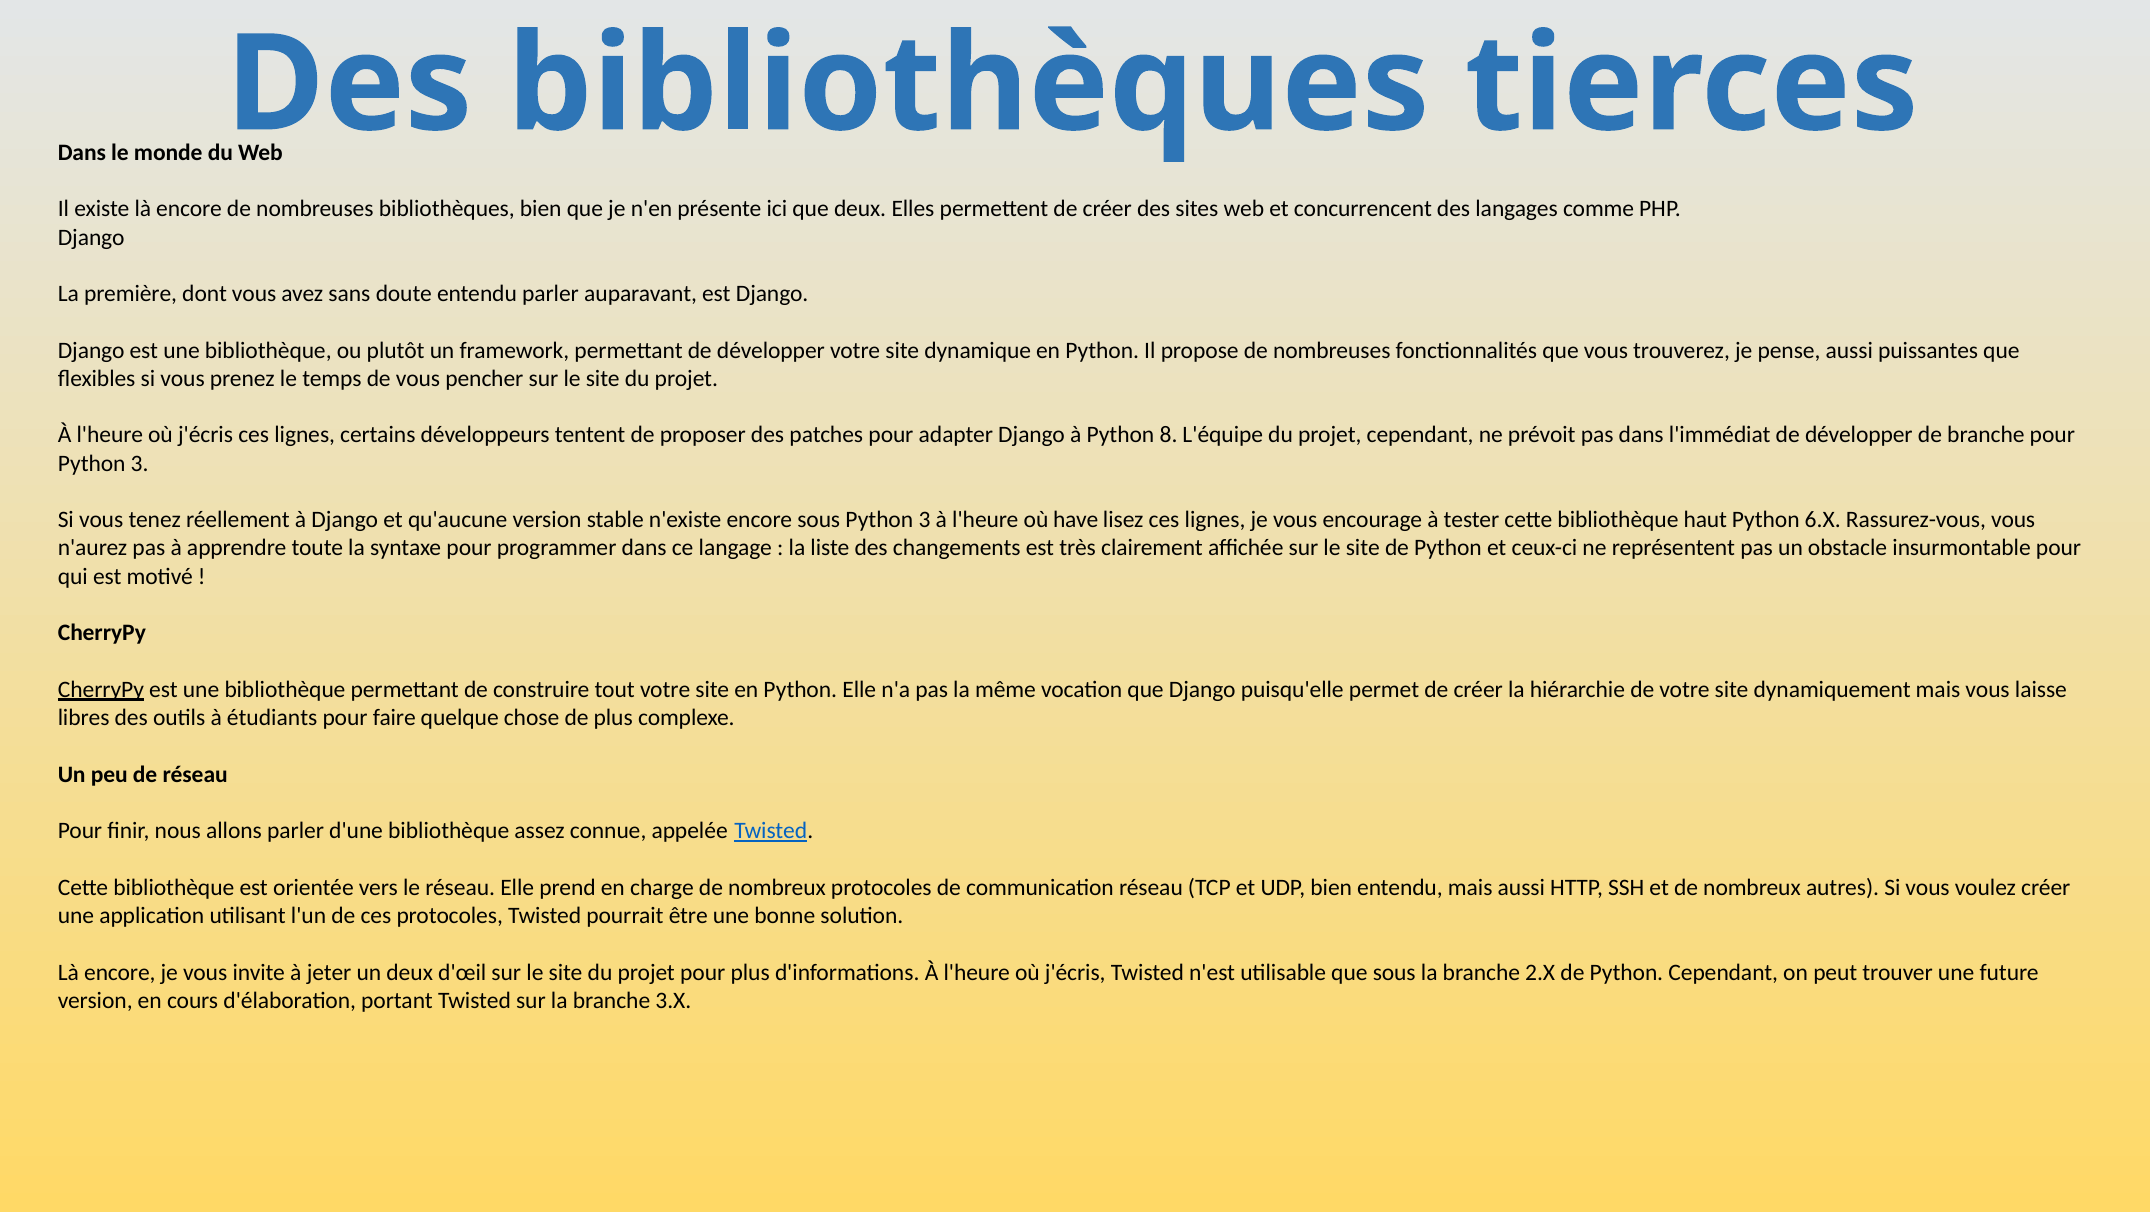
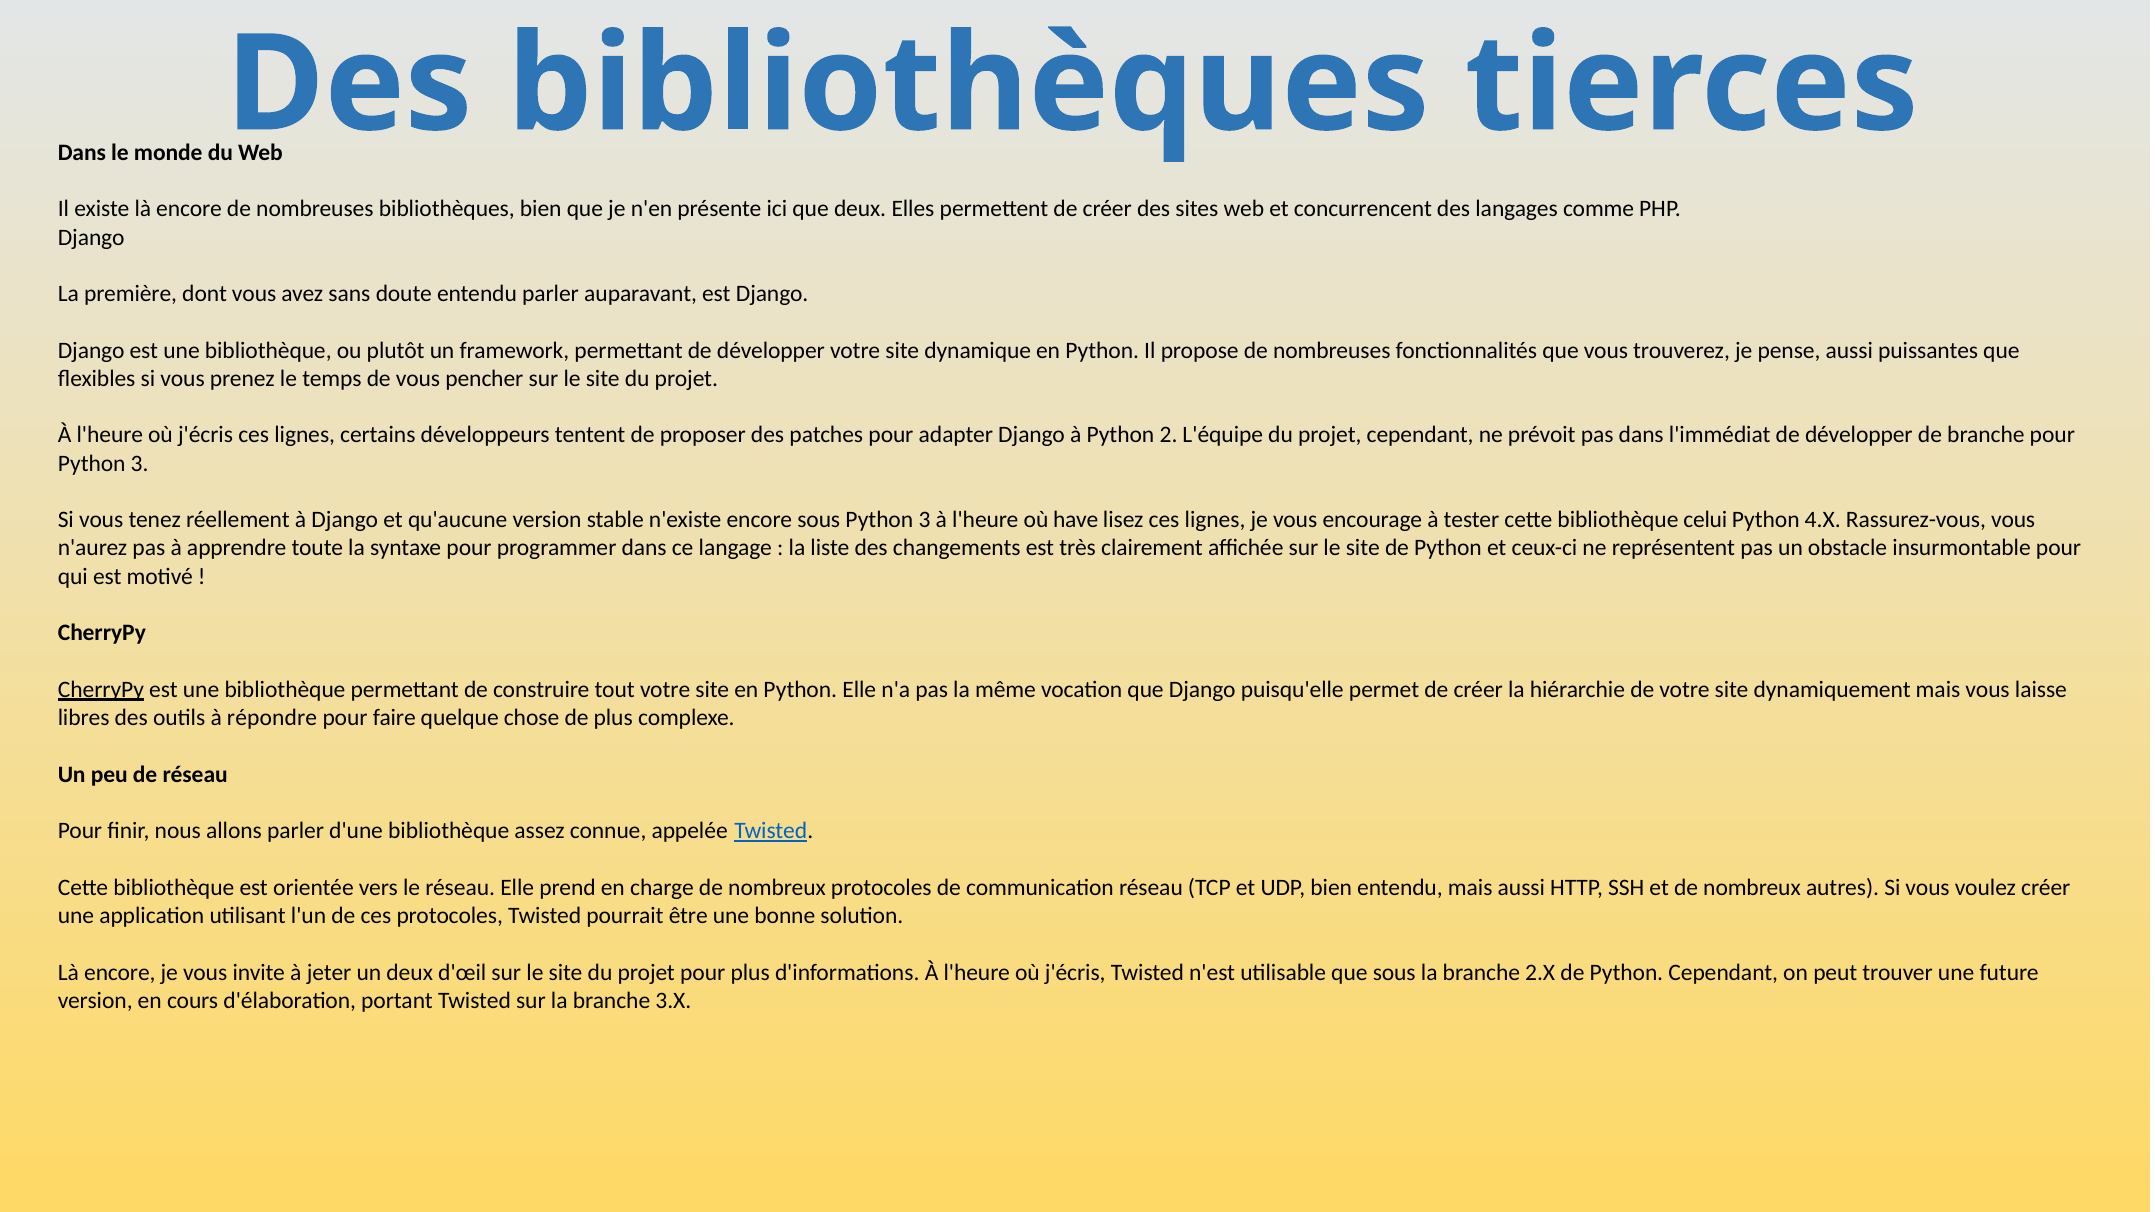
8: 8 -> 2
haut: haut -> celui
6.X: 6.X -> 4.X
étudiants: étudiants -> répondre
